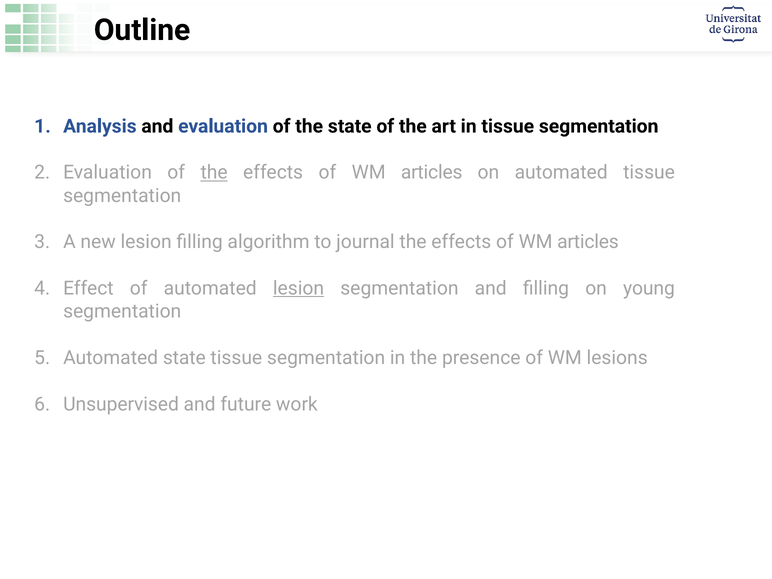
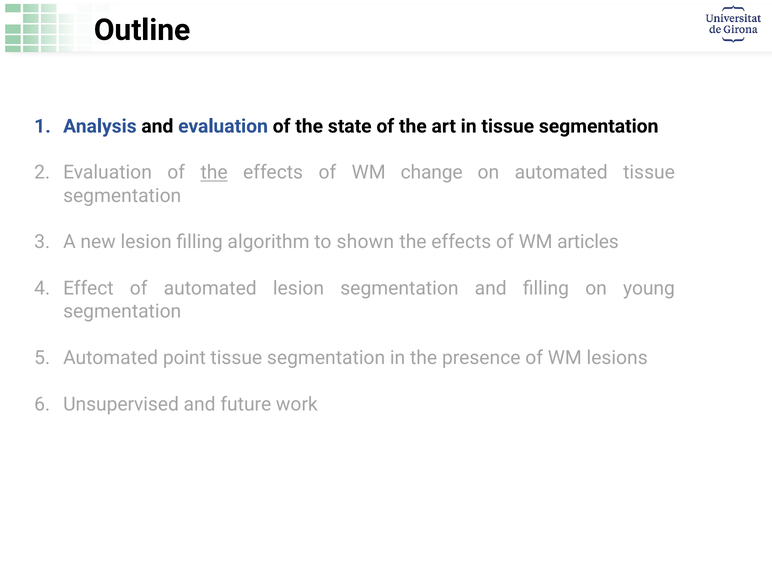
articles at (432, 173): articles -> change
journal: journal -> shown
lesion at (299, 288) underline: present -> none
Automated state: state -> point
